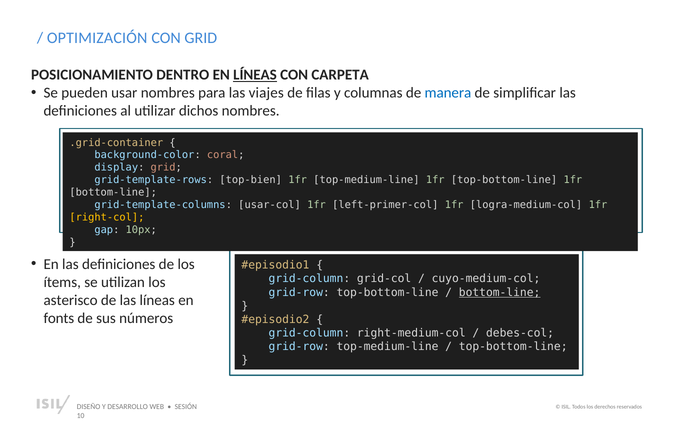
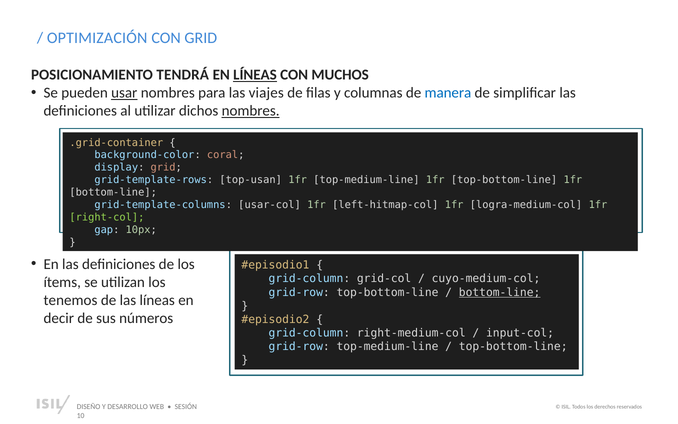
DENTRO: DENTRO -> TENDRÁ
CARPETA: CARPETA -> MUCHOS
usar underline: none -> present
nombres at (251, 111) underline: none -> present
top-bien: top-bien -> top-usan
left-primer-col: left-primer-col -> left-hitmap-col
right-col colour: yellow -> light green
asterisco: asterisco -> tenemos
fonts: fonts -> decir
debes-col: debes-col -> input-col
